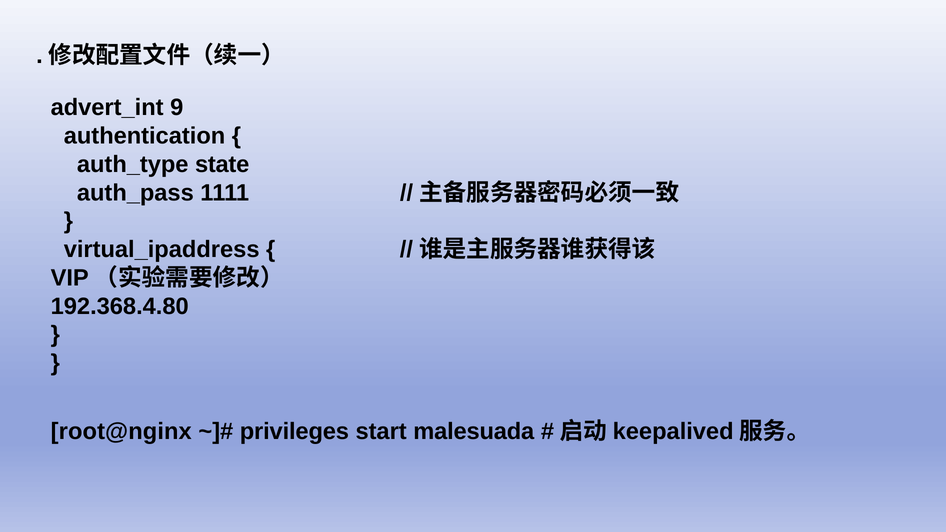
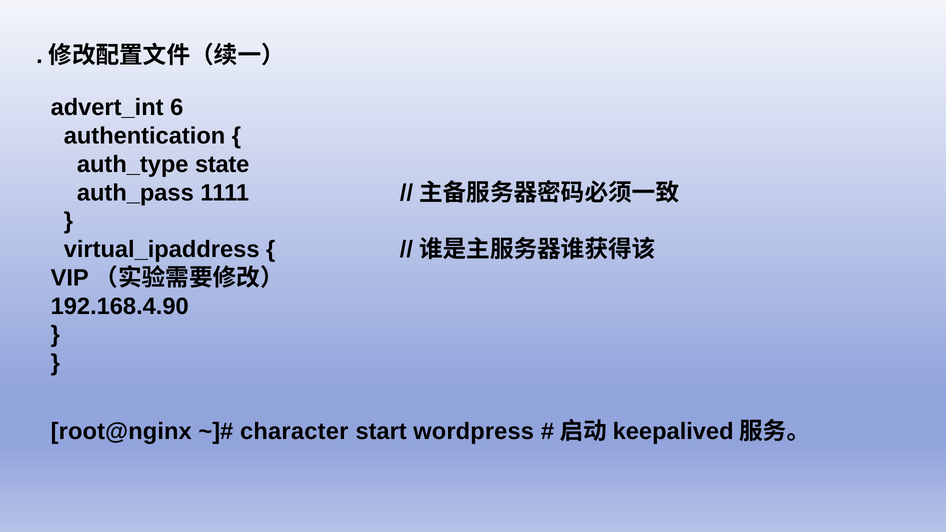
9: 9 -> 6
192.368.4.80: 192.368.4.80 -> 192.168.4.90
privileges: privileges -> character
malesuada: malesuada -> wordpress
